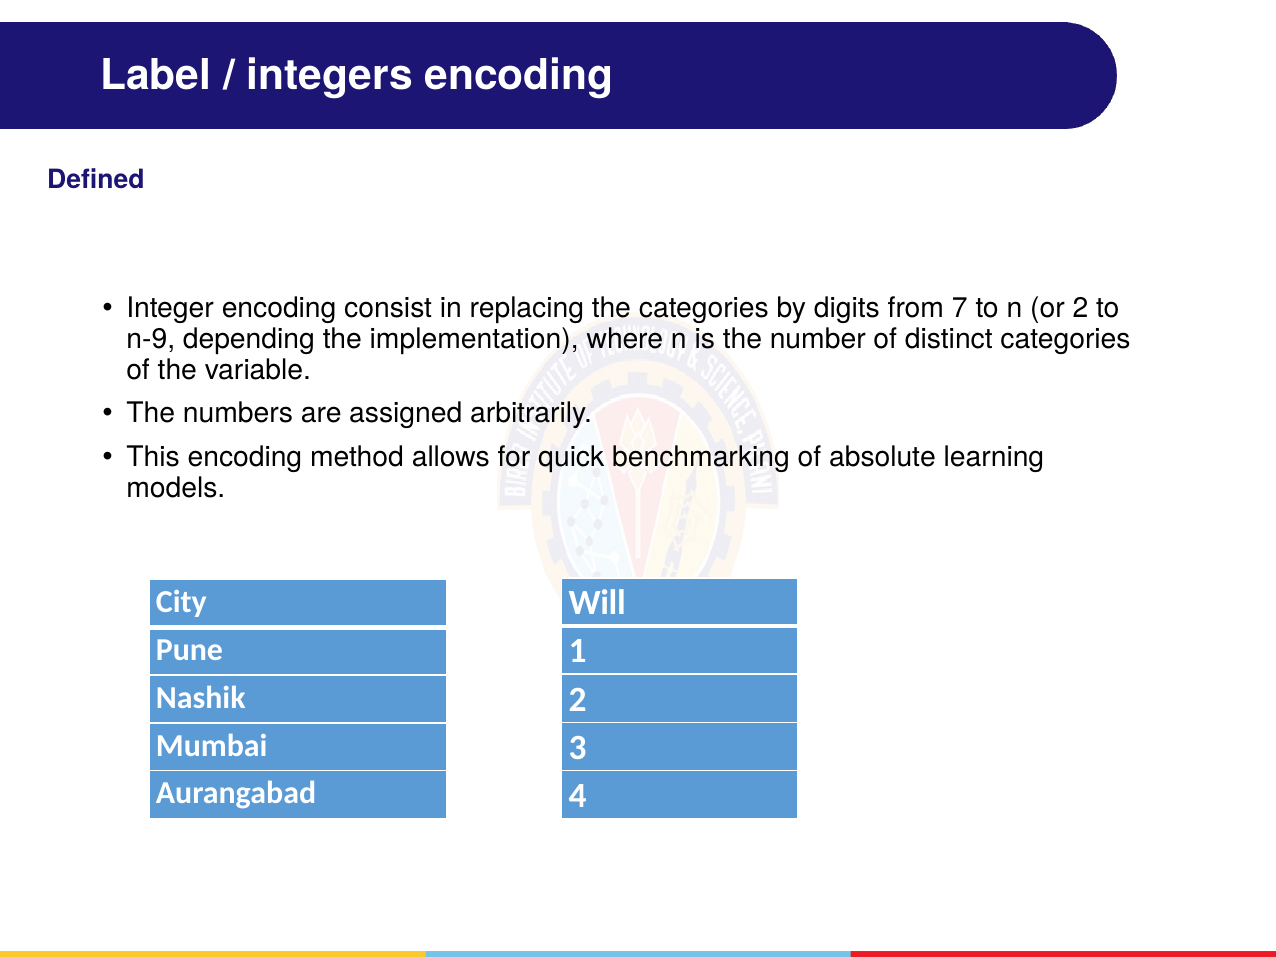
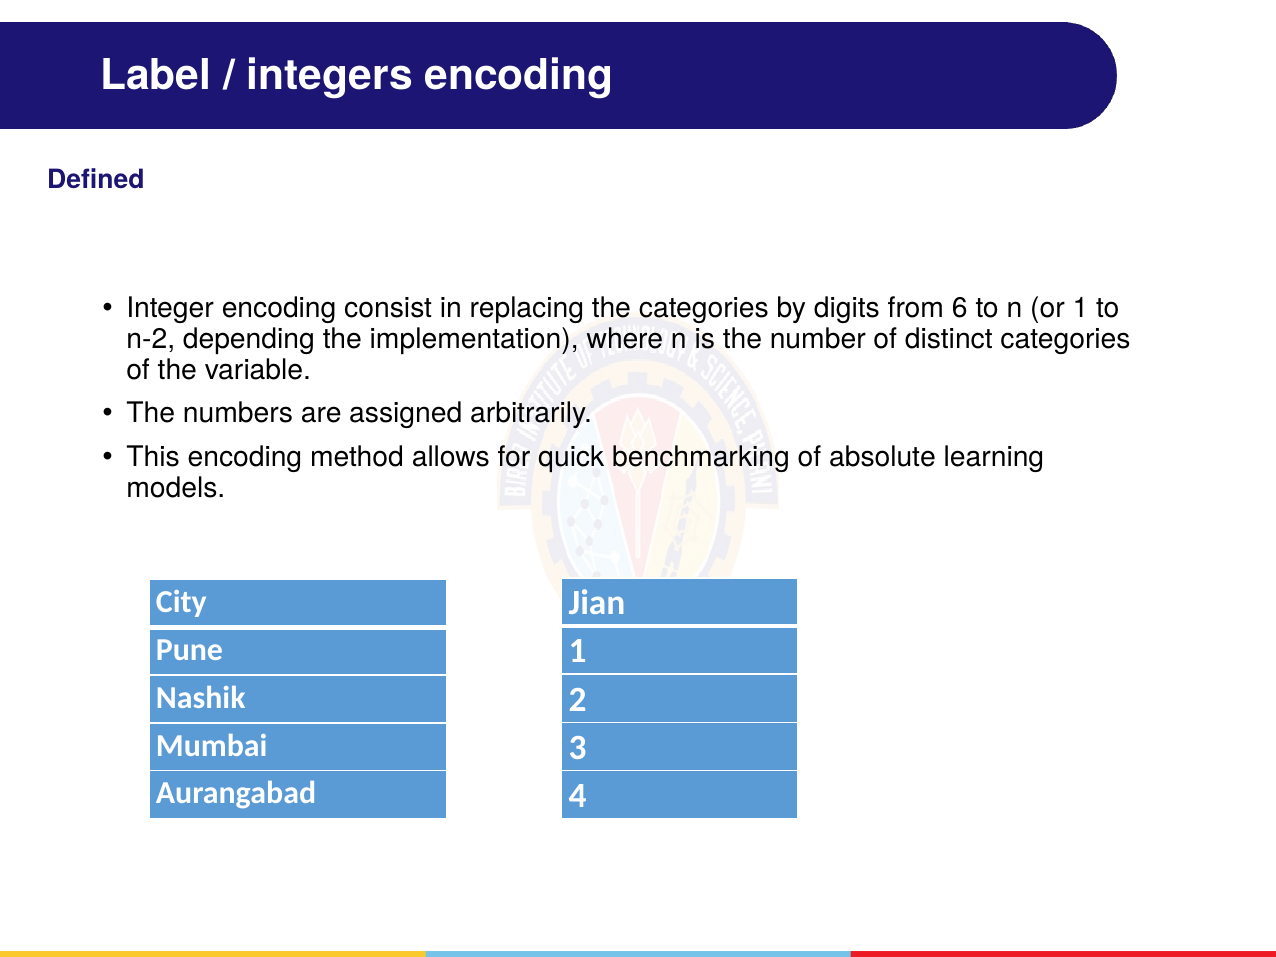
7: 7 -> 6
or 2: 2 -> 1
n-9: n-9 -> n-2
Will: Will -> Jian
